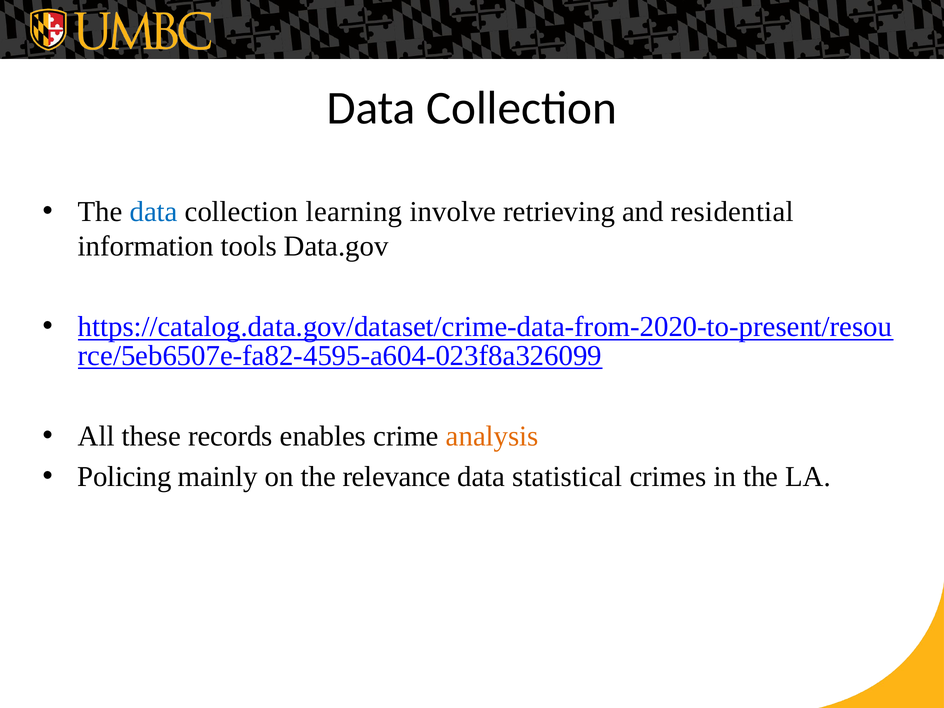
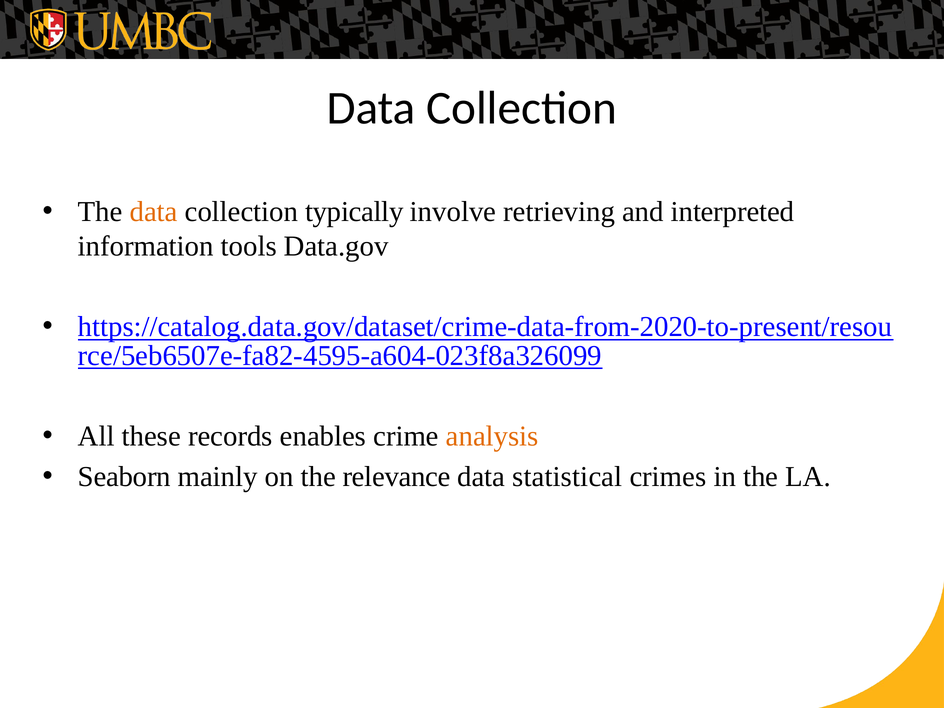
data at (154, 212) colour: blue -> orange
learning: learning -> typically
residential: residential -> interpreted
Policing: Policing -> Seaborn
